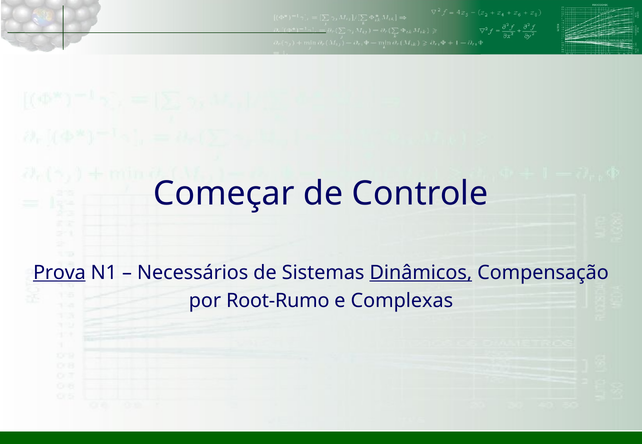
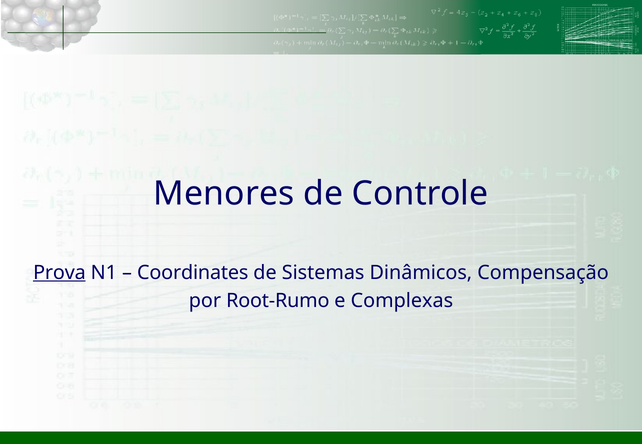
Começar: Começar -> Menores
Necessários: Necessários -> Coordinates
Dinâmicos underline: present -> none
